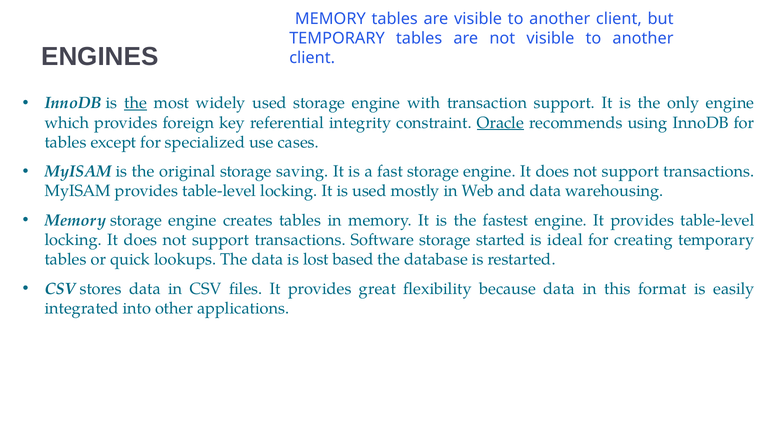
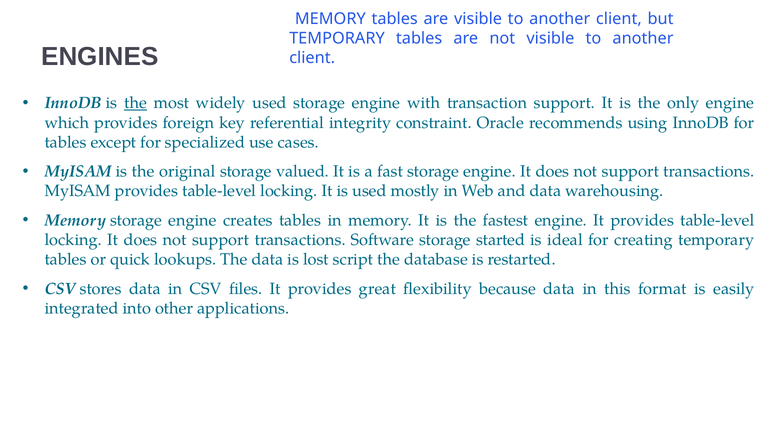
Oracle underline: present -> none
saving: saving -> valued
based: based -> script
